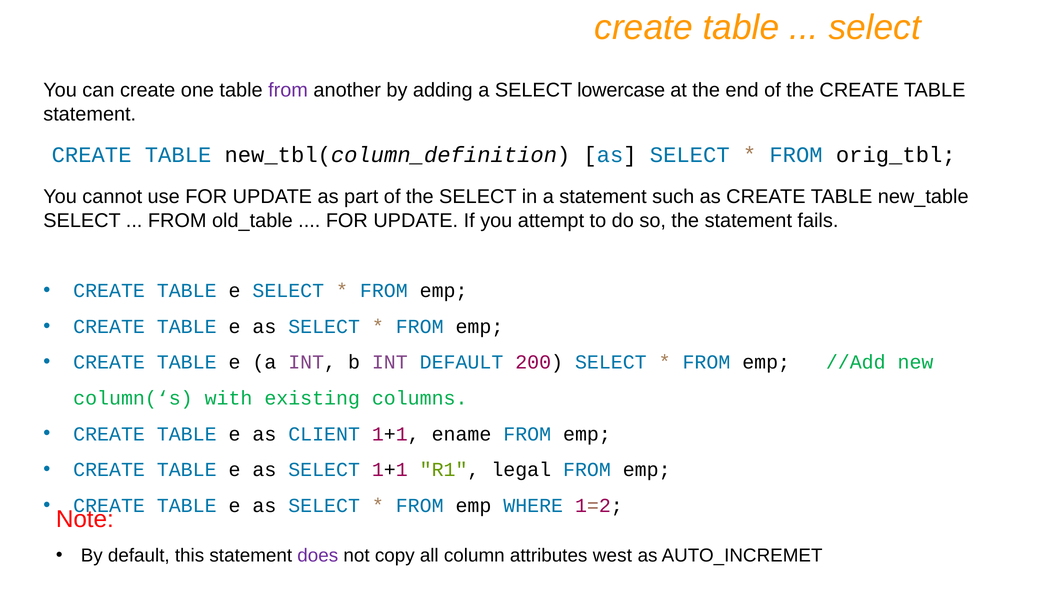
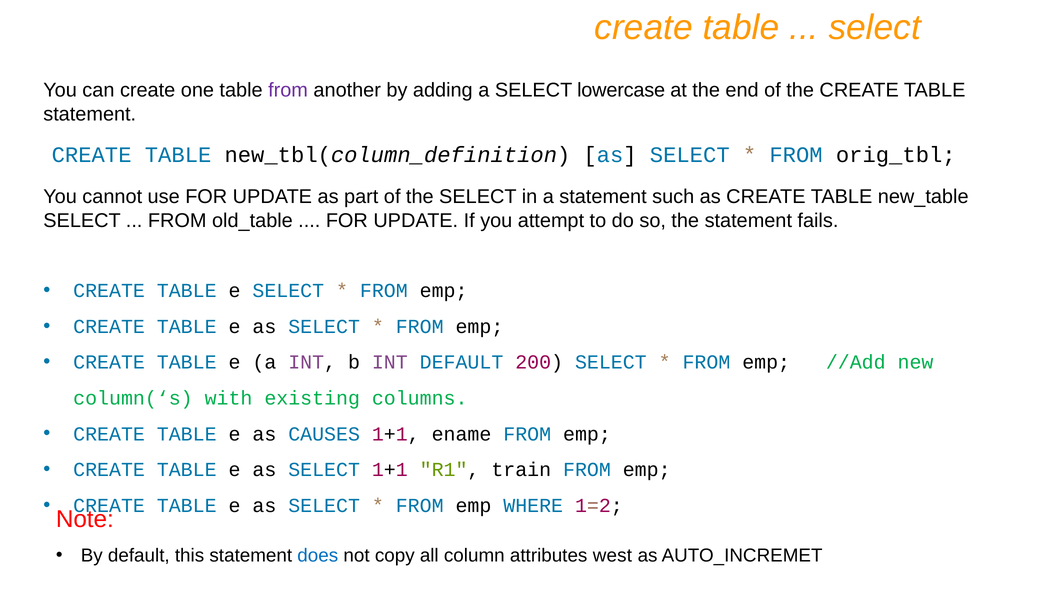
CLIENT: CLIENT -> CAUSES
legal: legal -> train
does colour: purple -> blue
